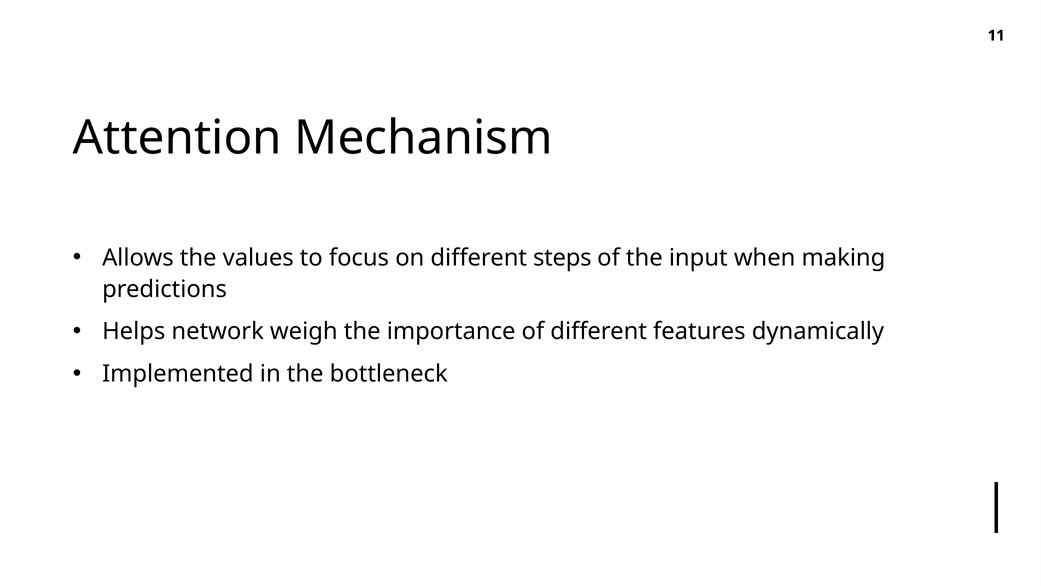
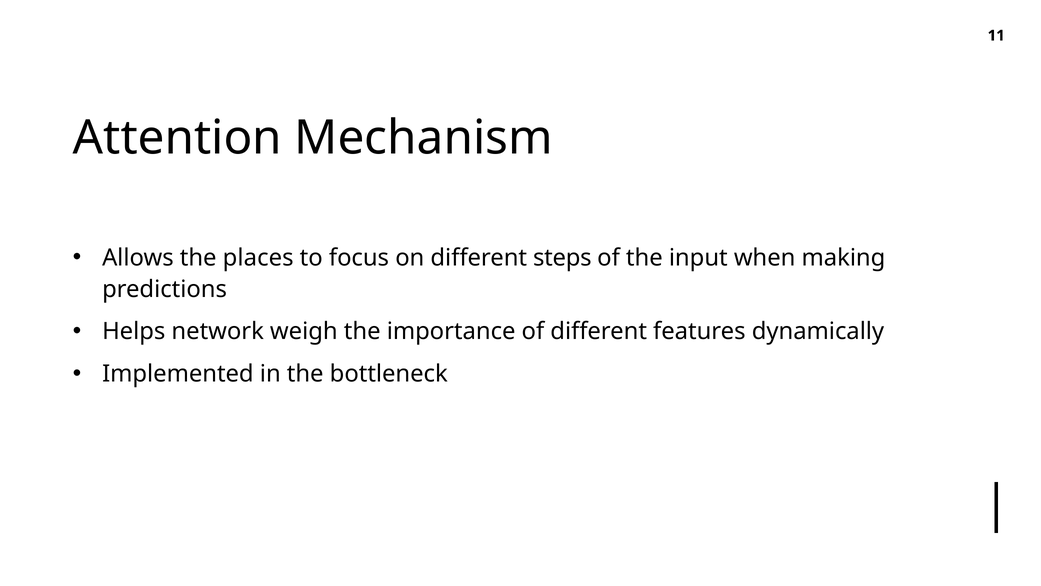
values: values -> places
